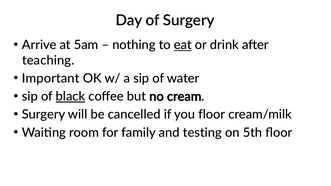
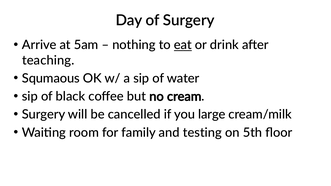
Important: Important -> Squmaous
black underline: present -> none
you floor: floor -> large
